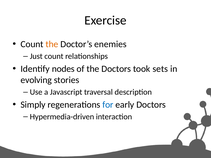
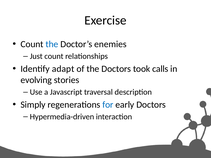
the at (52, 44) colour: orange -> blue
nodes: nodes -> adapt
sets: sets -> calls
